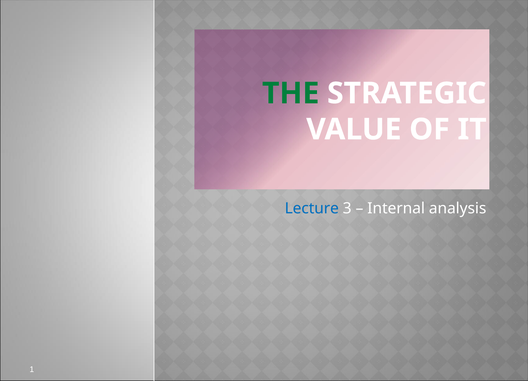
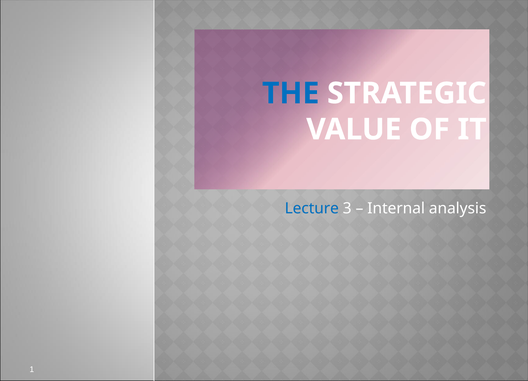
THE colour: green -> blue
